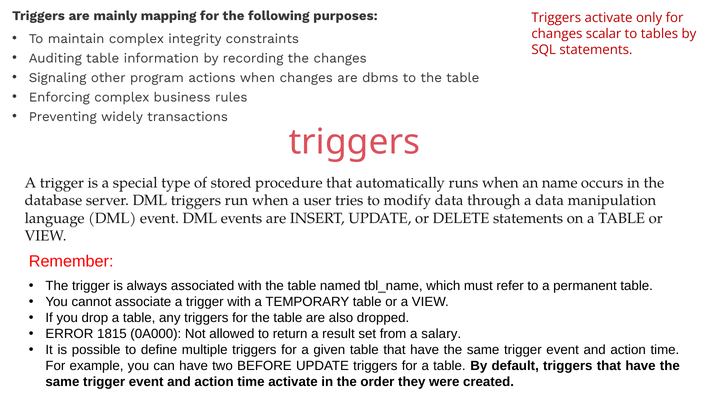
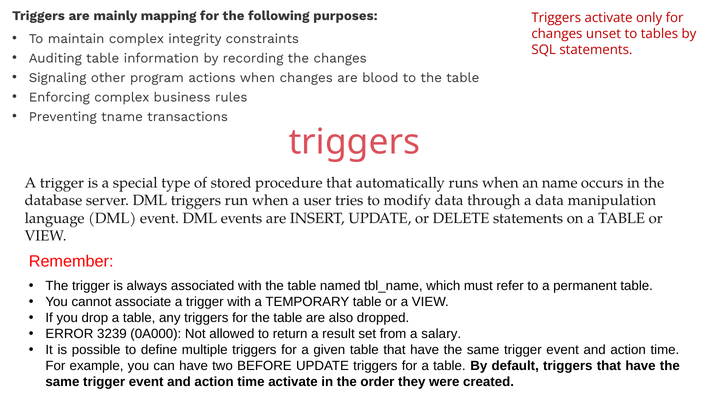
scalar: scalar -> unset
dbms: dbms -> blood
widely: widely -> tname
1815: 1815 -> 3239
